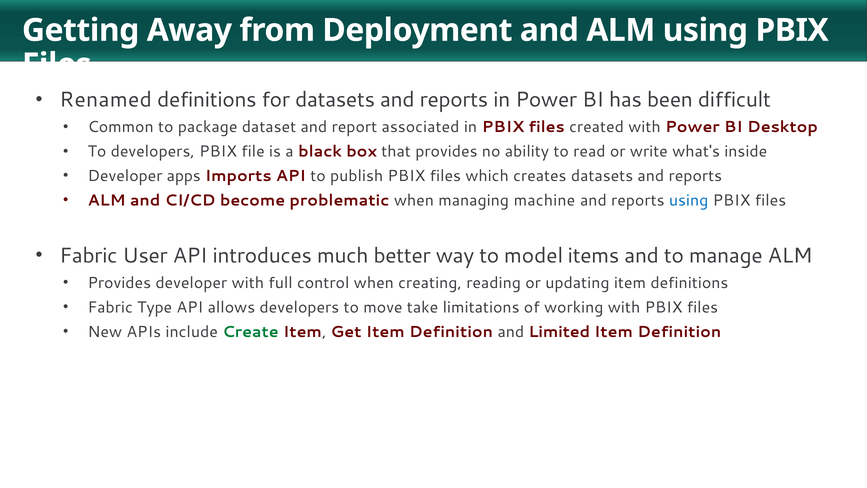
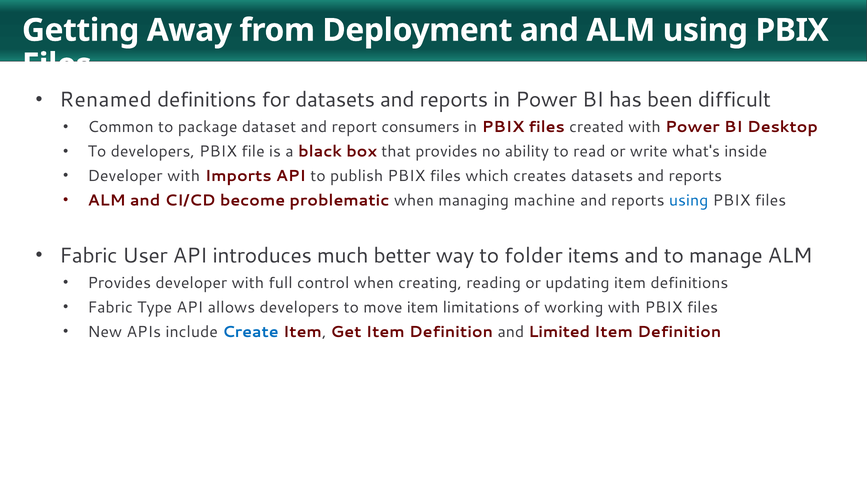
associated: associated -> consumers
apps at (184, 176): apps -> with
model: model -> folder
move take: take -> item
Create colour: green -> blue
